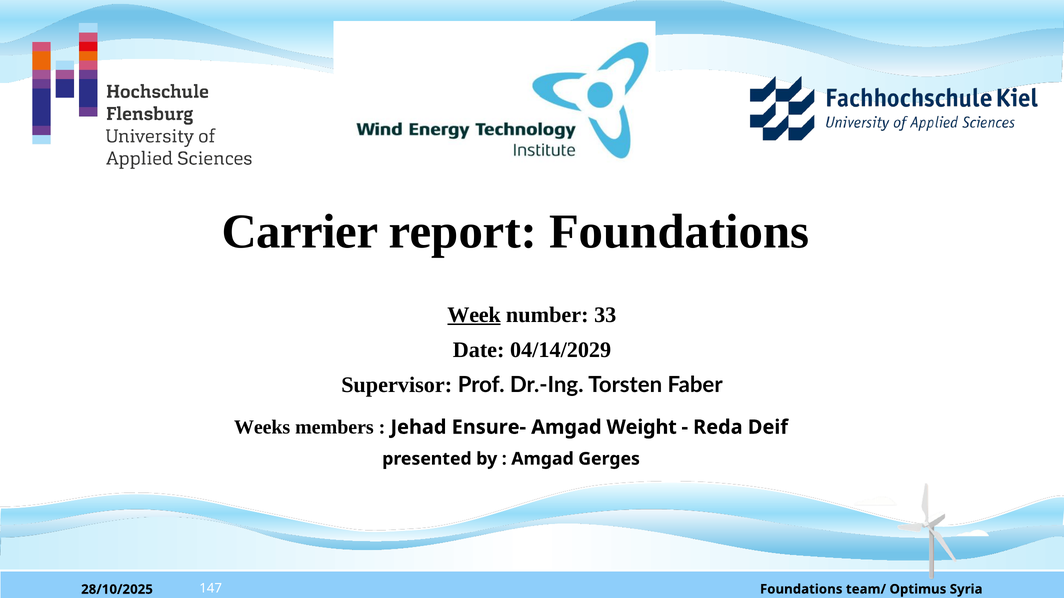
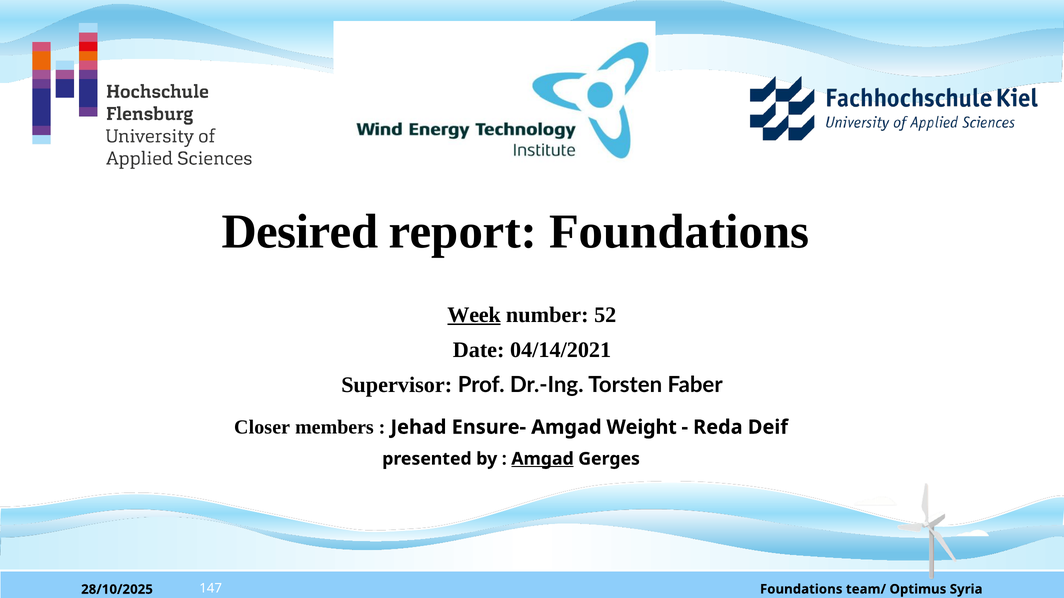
Carrier: Carrier -> Desired
33: 33 -> 52
04/14/2029: 04/14/2029 -> 04/14/2021
Weeks: Weeks -> Closer
Amgad at (542, 459) underline: none -> present
